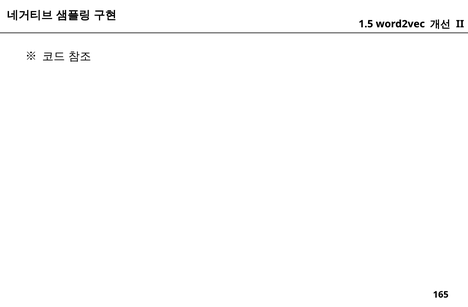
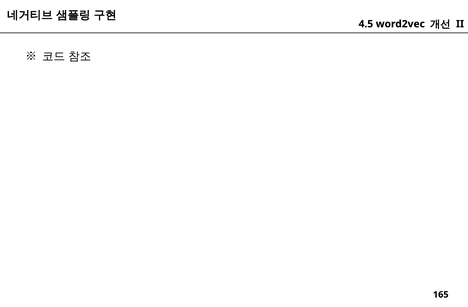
1.5: 1.5 -> 4.5
